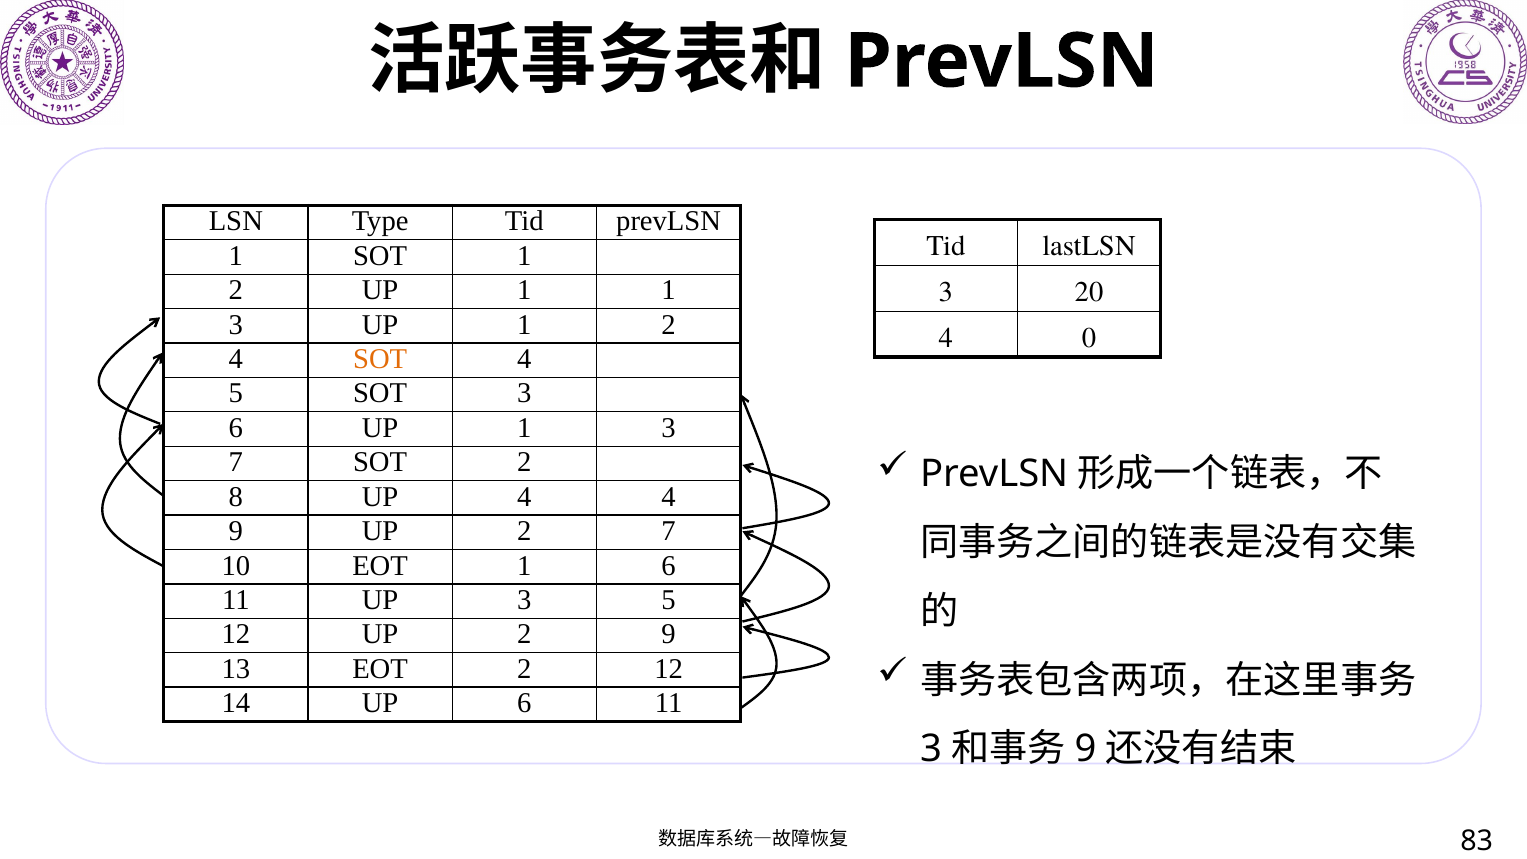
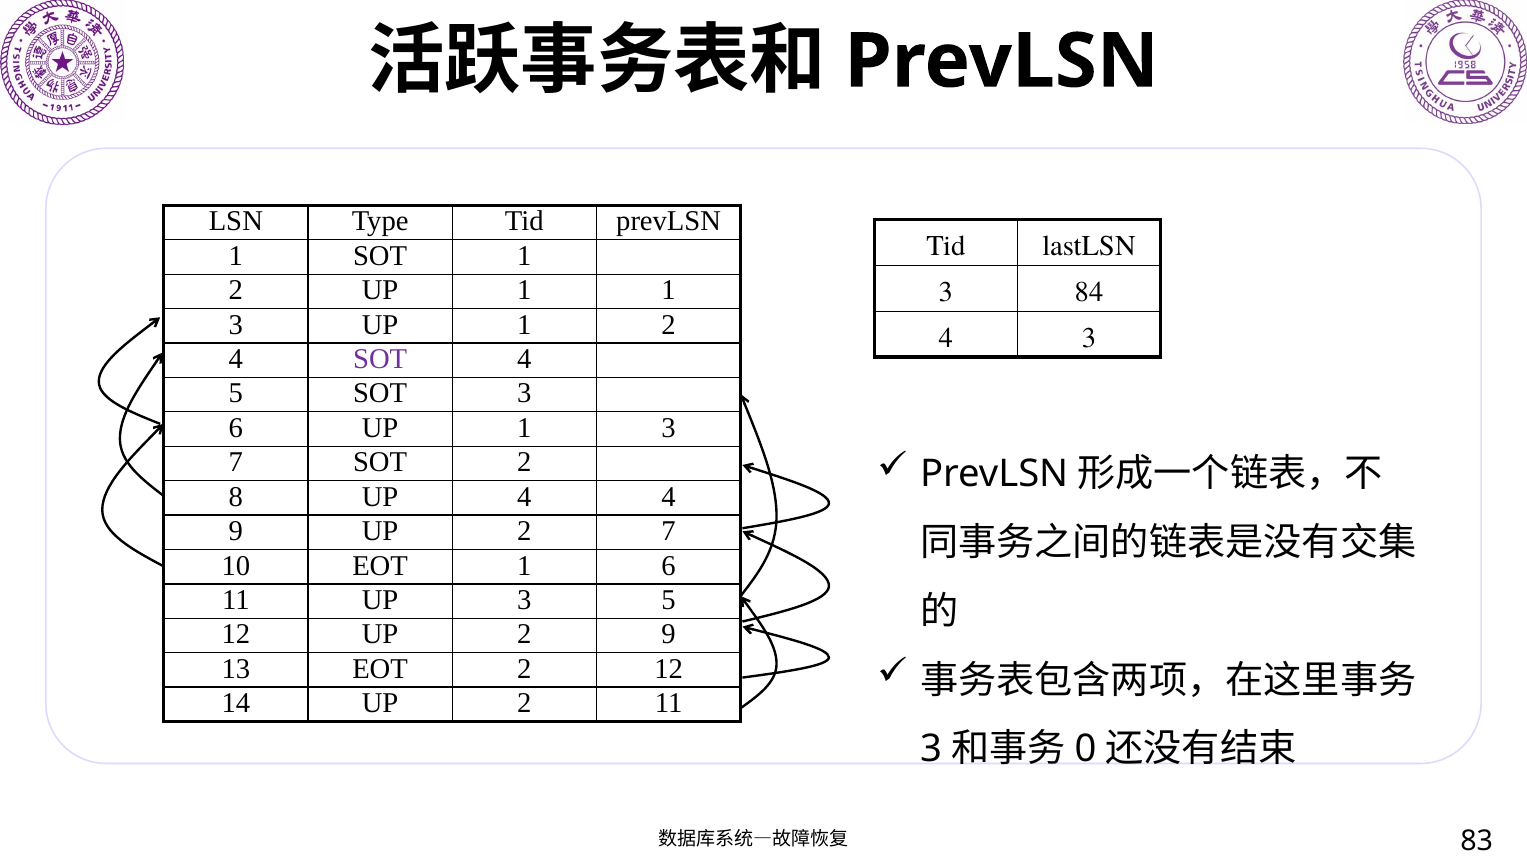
20: 20 -> 84
4 0: 0 -> 3
SOT at (380, 359) colour: orange -> purple
14 UP 6: 6 -> 2
9 at (1086, 749): 9 -> 0
